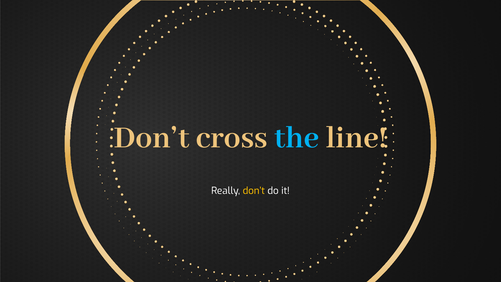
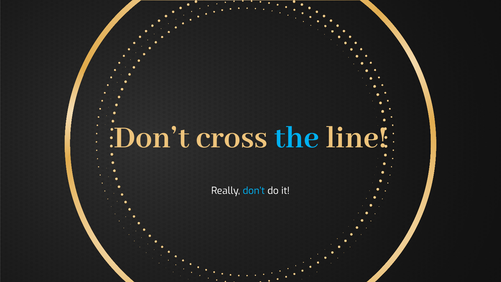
don’t at (254, 191) colour: yellow -> light blue
